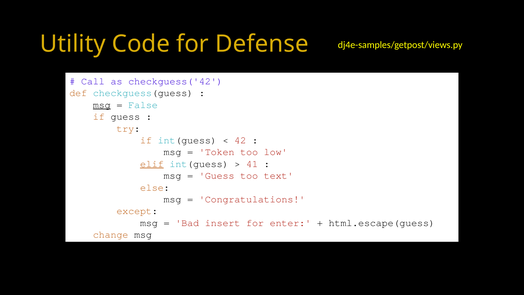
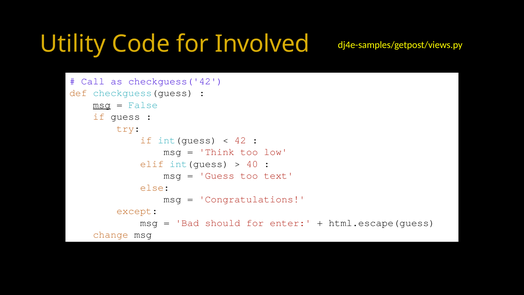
Defense: Defense -> Involved
Token: Token -> Think
elif underline: present -> none
41: 41 -> 40
insert: insert -> should
